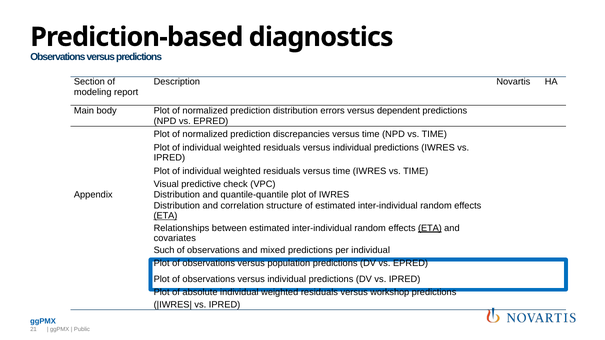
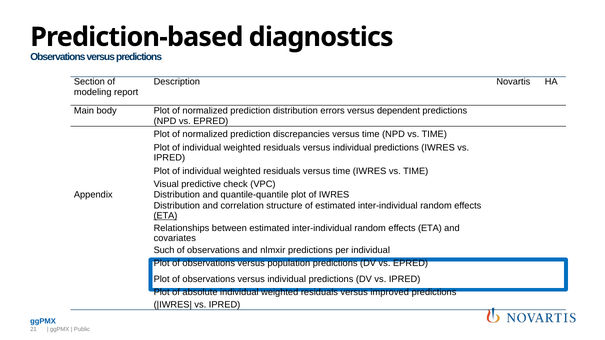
ETA at (430, 228) underline: present -> none
mixed: mixed -> nlmxir
workshop: workshop -> improved
